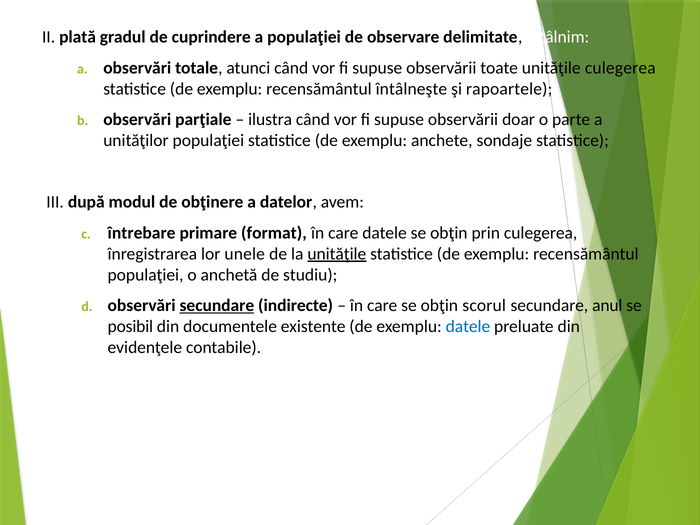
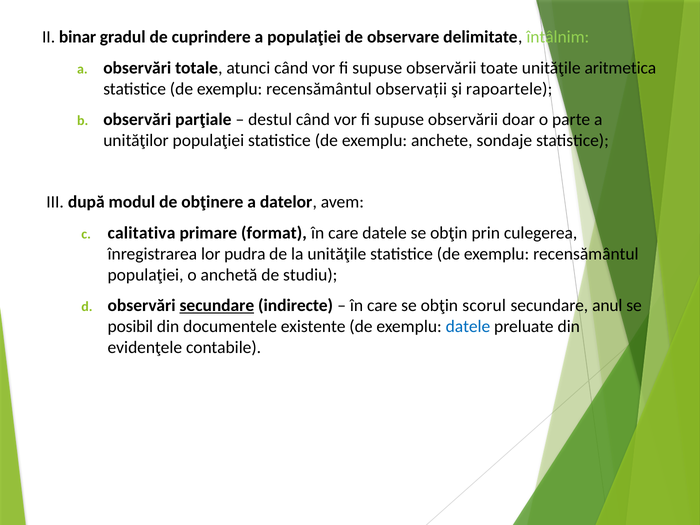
plată: plată -> binar
întâlnim colour: white -> light green
unităţile culegerea: culegerea -> aritmetica
întâlneşte: întâlneşte -> observații
ilustra: ilustra -> destul
întrebare: întrebare -> calitativa
unele: unele -> pudra
unităţile at (337, 254) underline: present -> none
